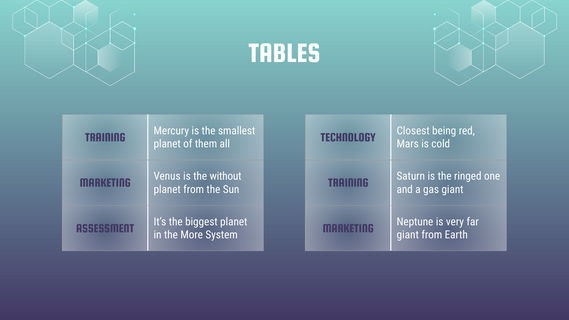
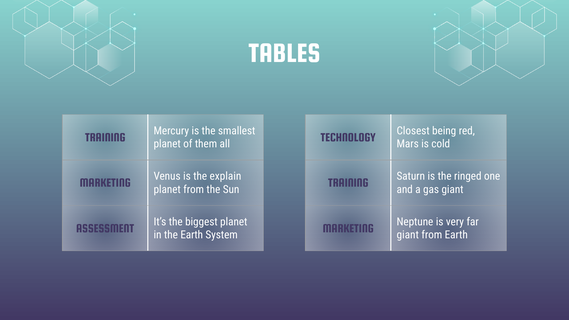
without: without -> explain
the More: More -> Earth
